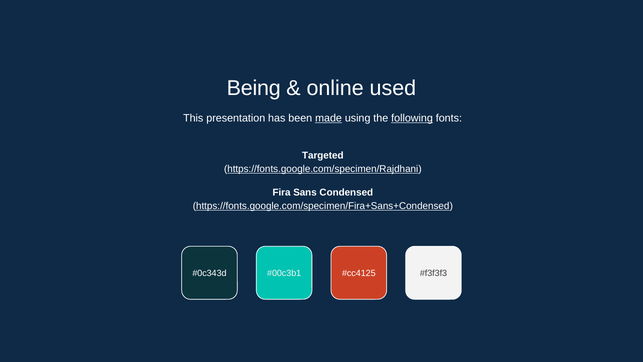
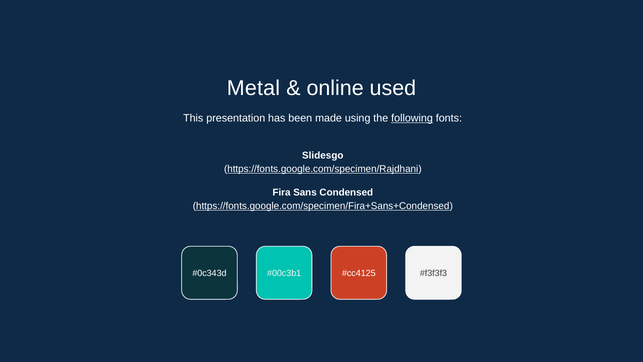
Being: Being -> Metal
made underline: present -> none
Targeted: Targeted -> Slidesgo
